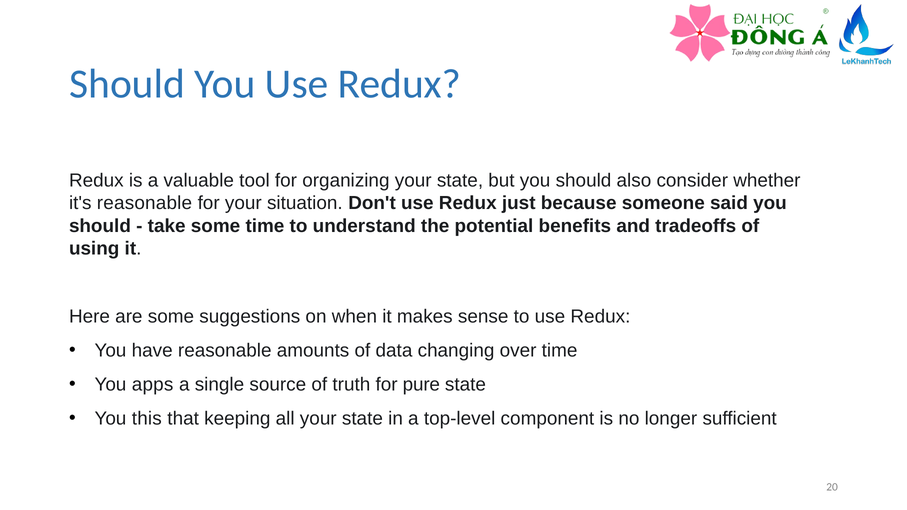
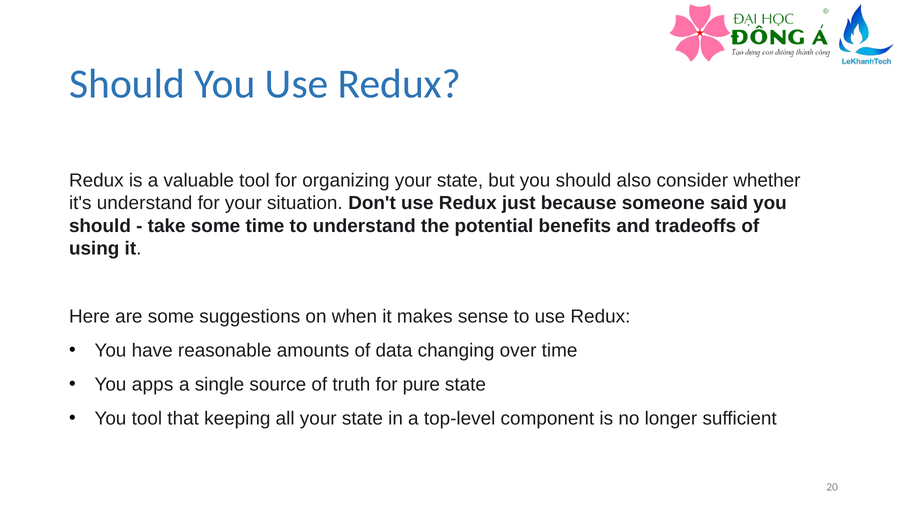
it's reasonable: reasonable -> understand
You this: this -> tool
